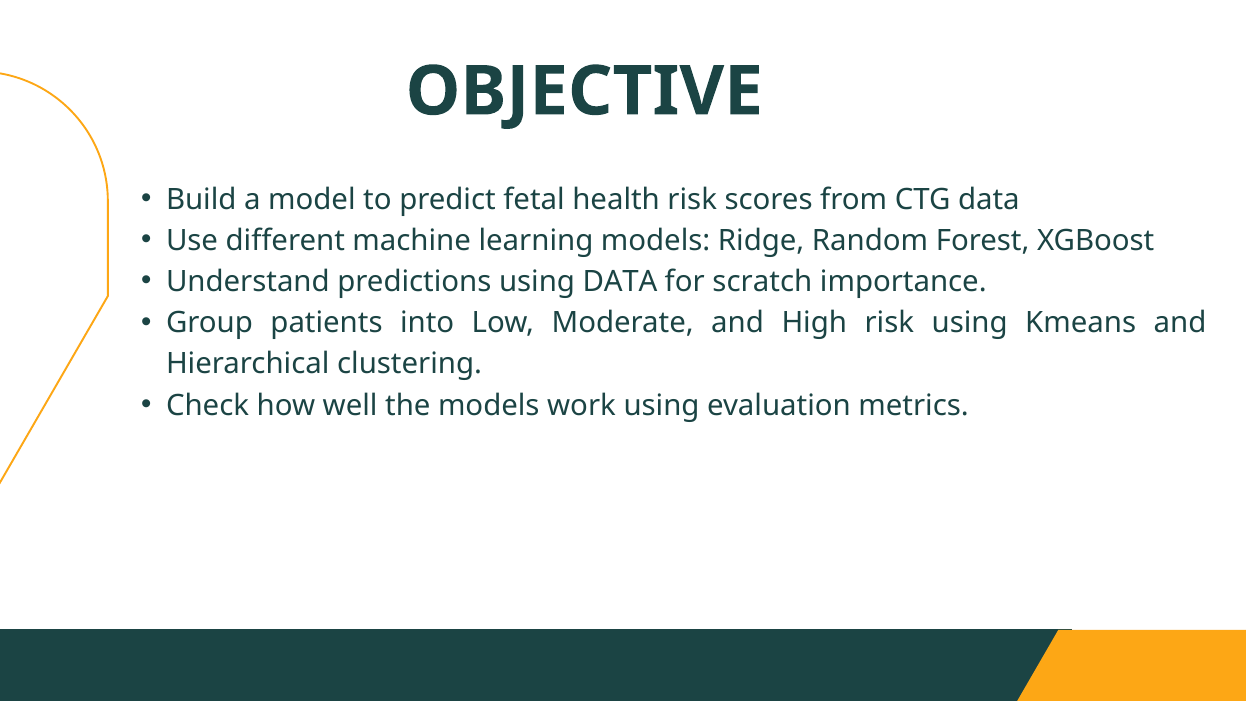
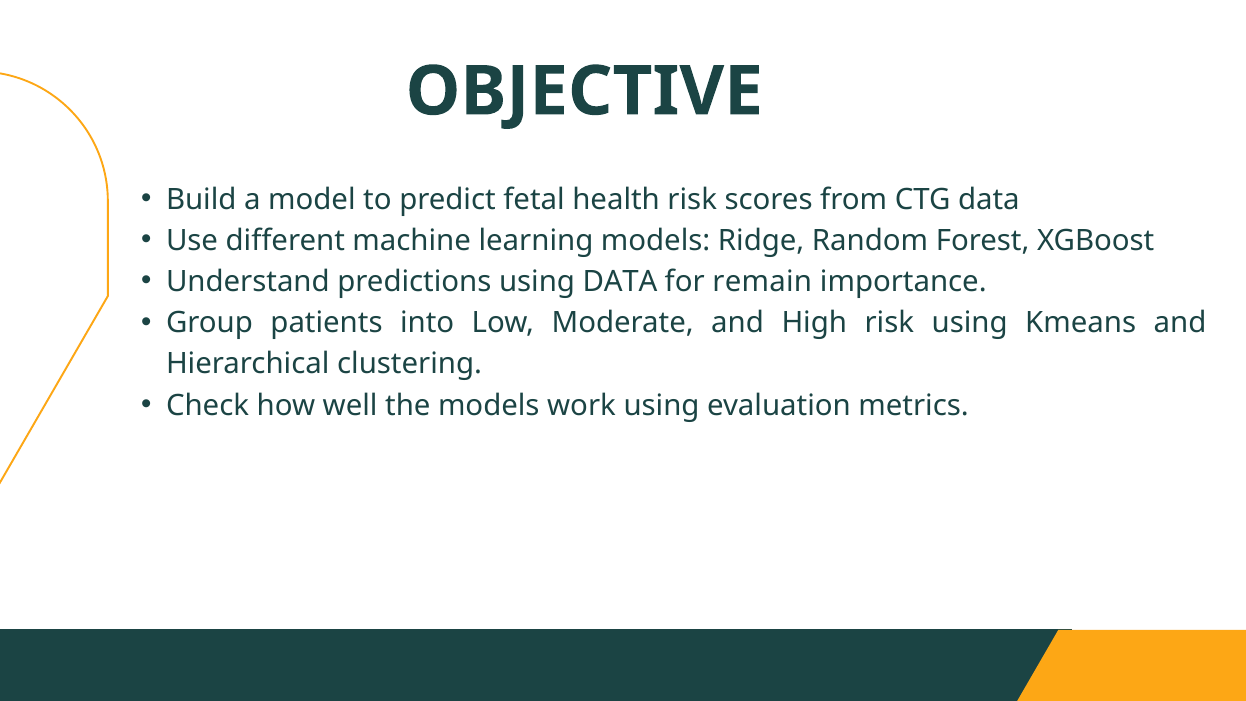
scratch: scratch -> remain
